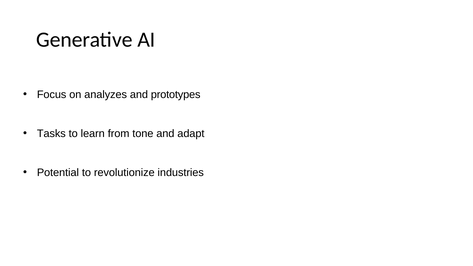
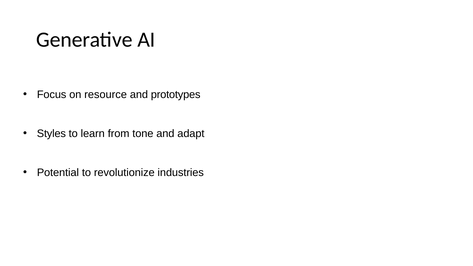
analyzes: analyzes -> resource
Tasks: Tasks -> Styles
